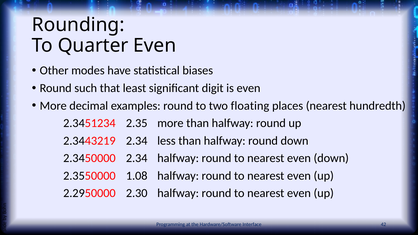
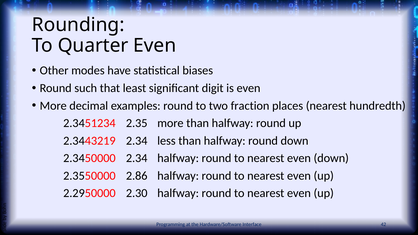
floating: floating -> fraction
1.08: 1.08 -> 2.86
